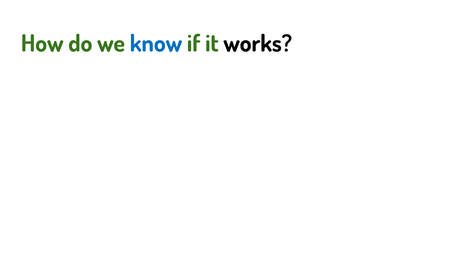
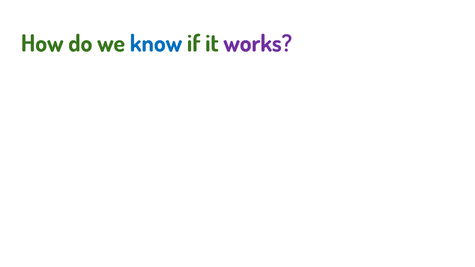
works colour: black -> purple
